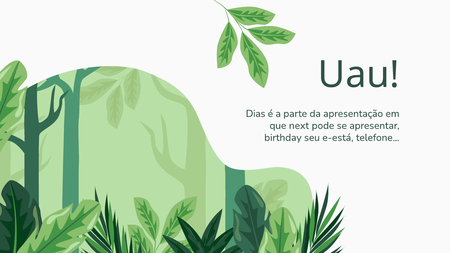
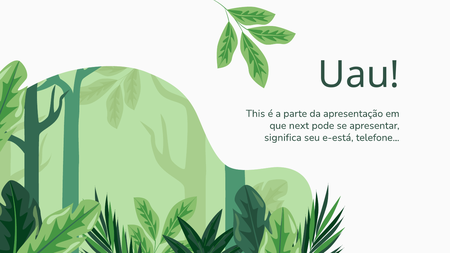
Dias: Dias -> This
birthday: birthday -> significa
